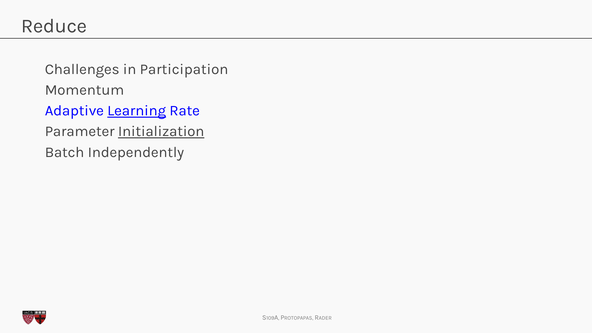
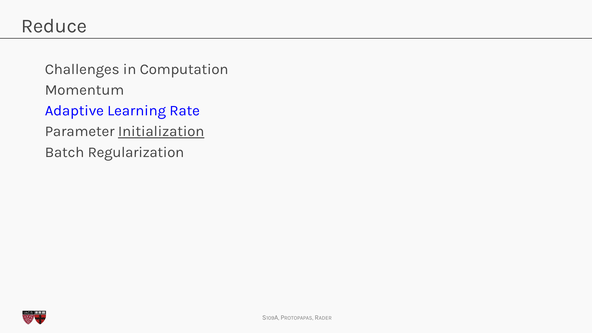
Participation: Participation -> Computation
Learning underline: present -> none
Independently: Independently -> Regularization
